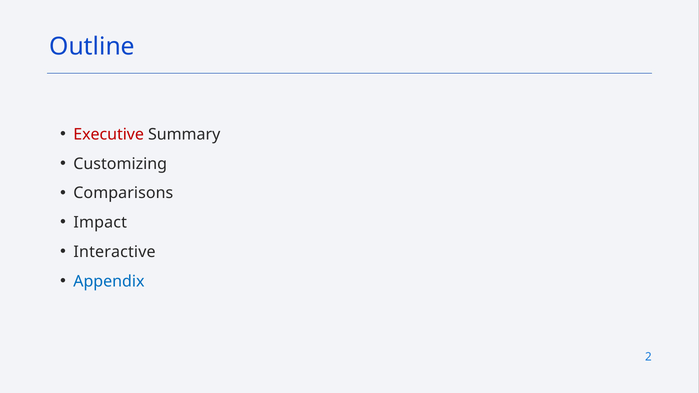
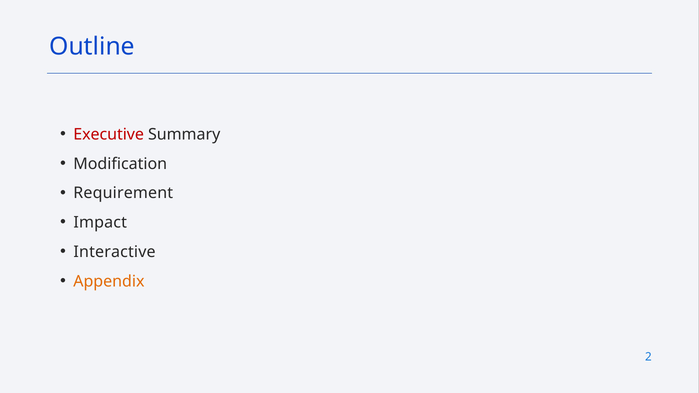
Customizing: Customizing -> Modification
Comparisons: Comparisons -> Requirement
Appendix colour: blue -> orange
